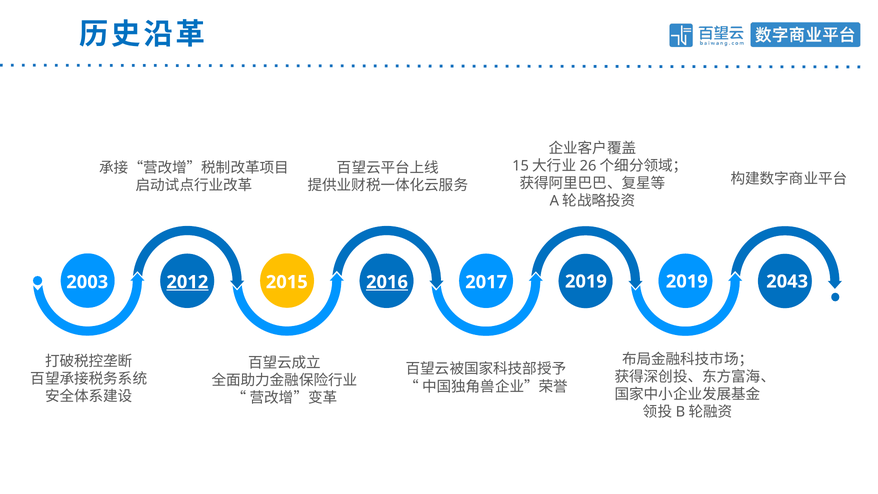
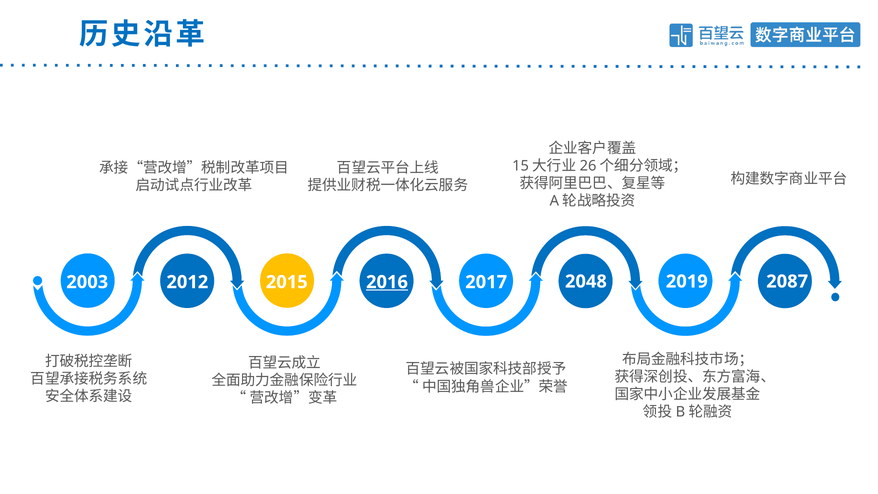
2012 underline: present -> none
2017 2019: 2019 -> 2048
2043: 2043 -> 2087
